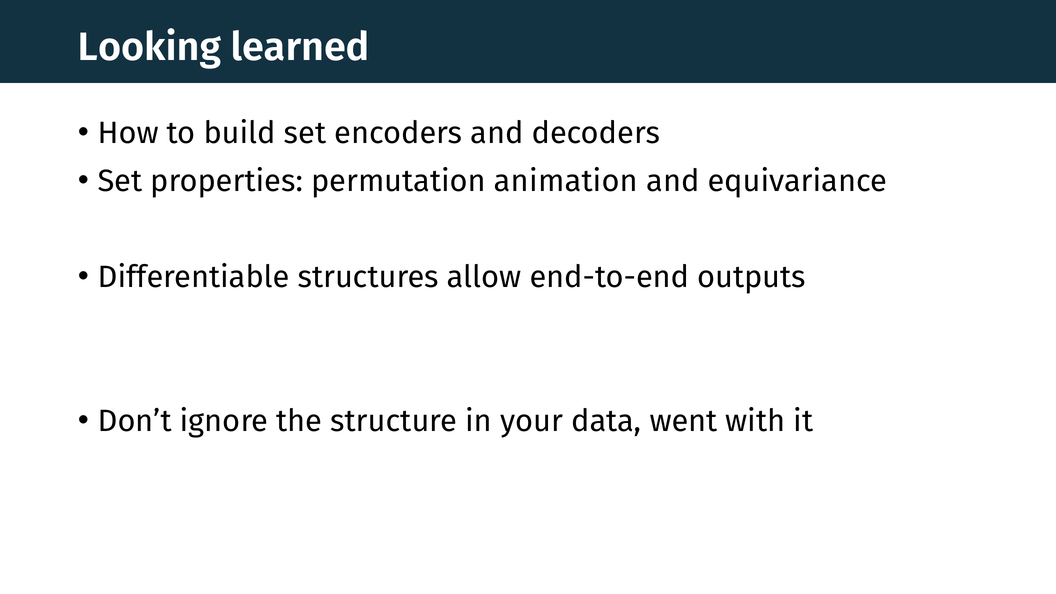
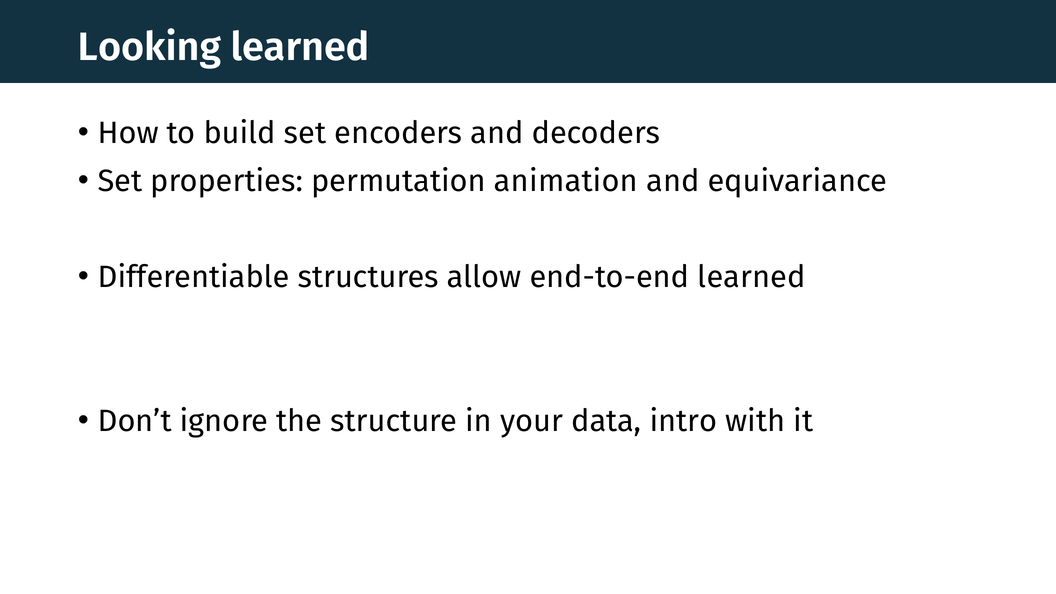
end-to-end outputs: outputs -> learned
went: went -> intro
